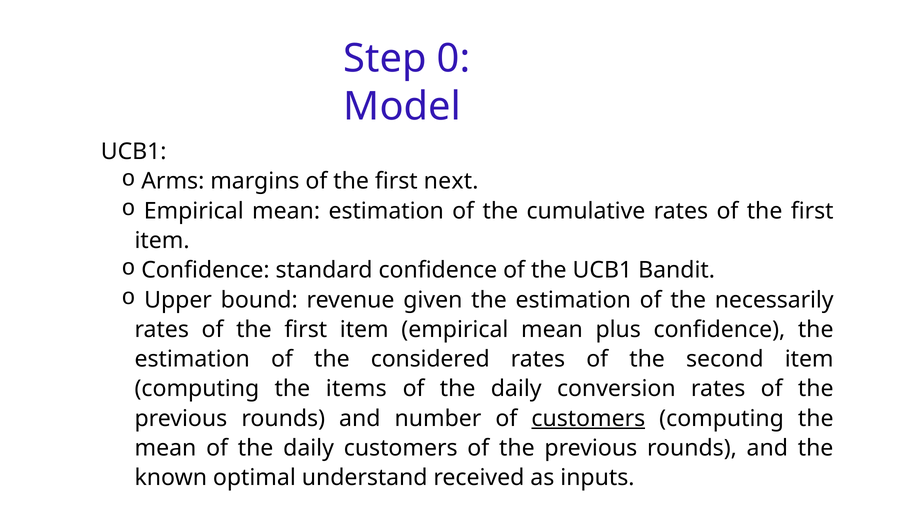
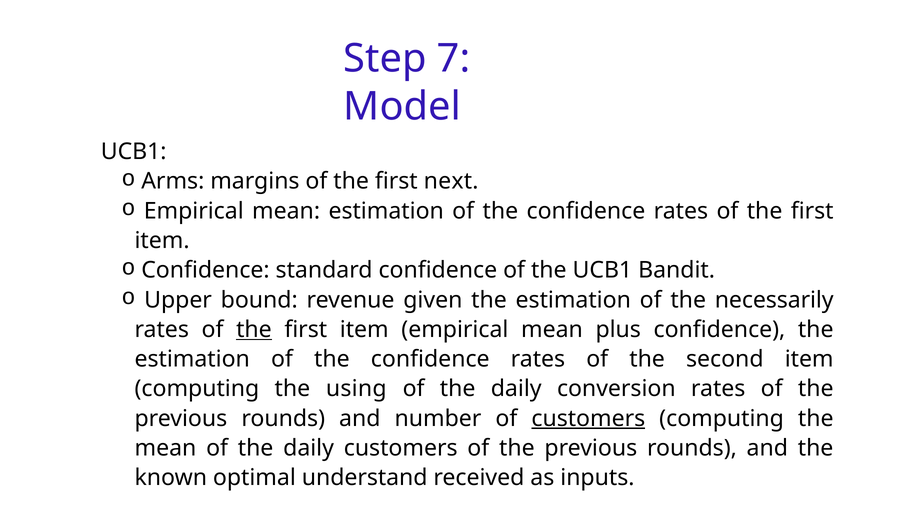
0: 0 -> 7
cumulative at (586, 211): cumulative -> confidence
the at (254, 330) underline: none -> present
considered at (430, 359): considered -> confidence
items: items -> using
